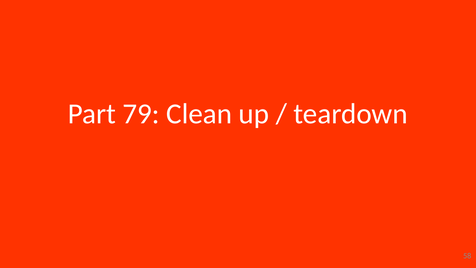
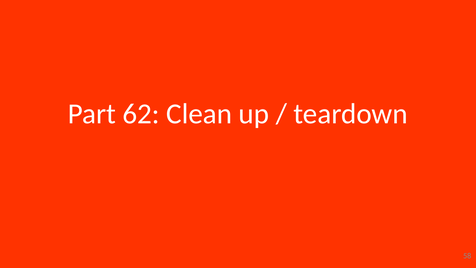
79: 79 -> 62
